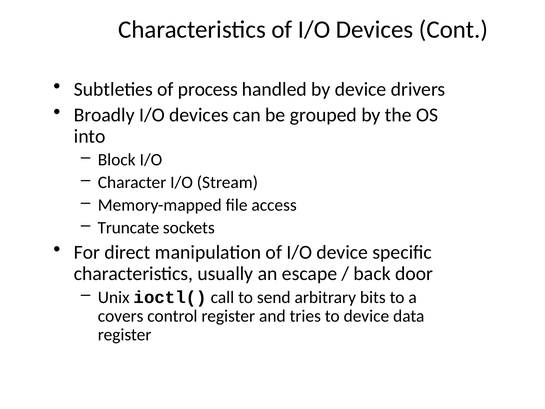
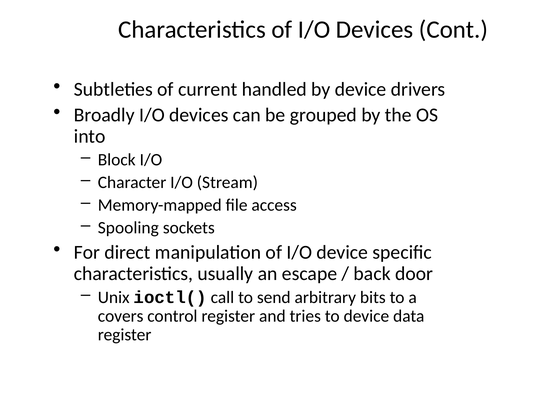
process: process -> current
Truncate: Truncate -> Spooling
